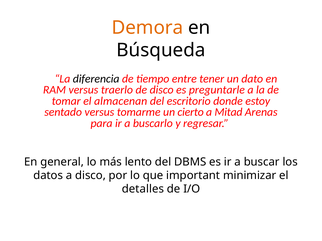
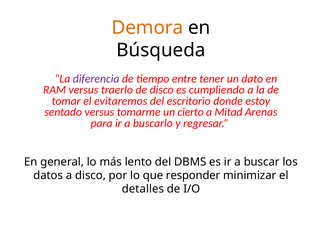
diferencia colour: black -> purple
preguntarle: preguntarle -> cumpliendo
almacenan: almacenan -> evitaremos
important: important -> responder
